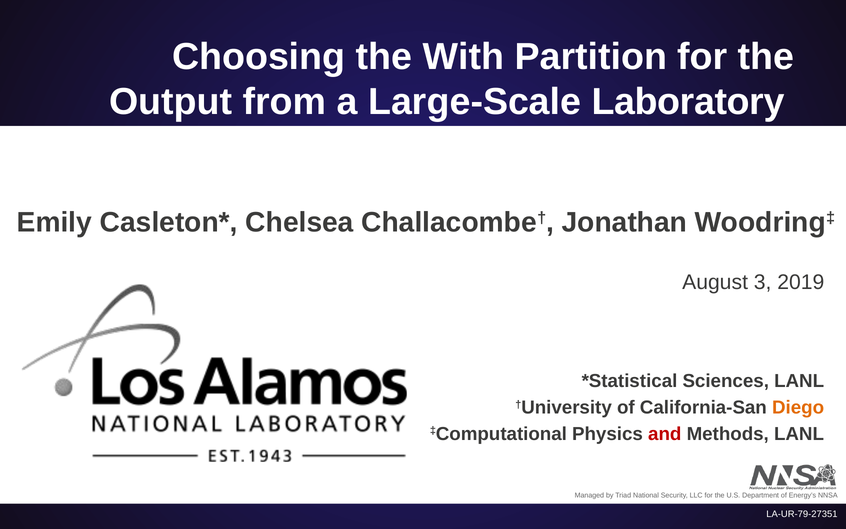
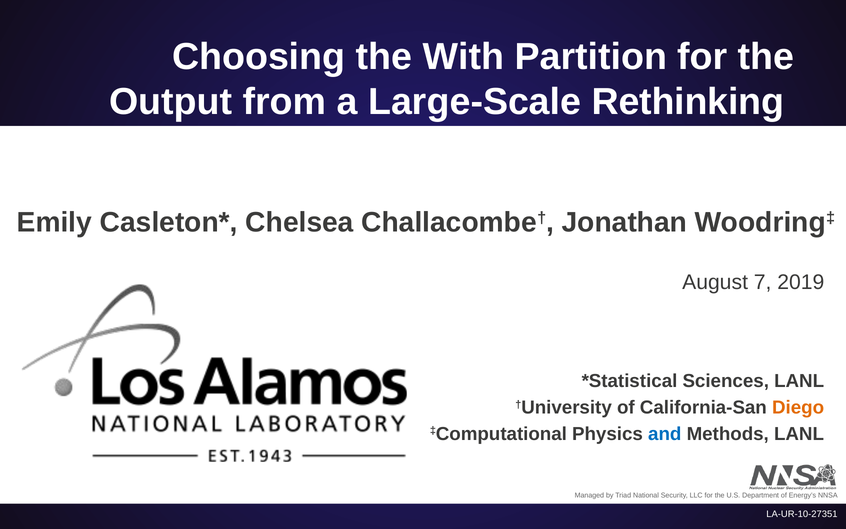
Laboratory: Laboratory -> Rethinking
3: 3 -> 7
and colour: red -> blue
LA-UR-79-27351: LA-UR-79-27351 -> LA-UR-10-27351
